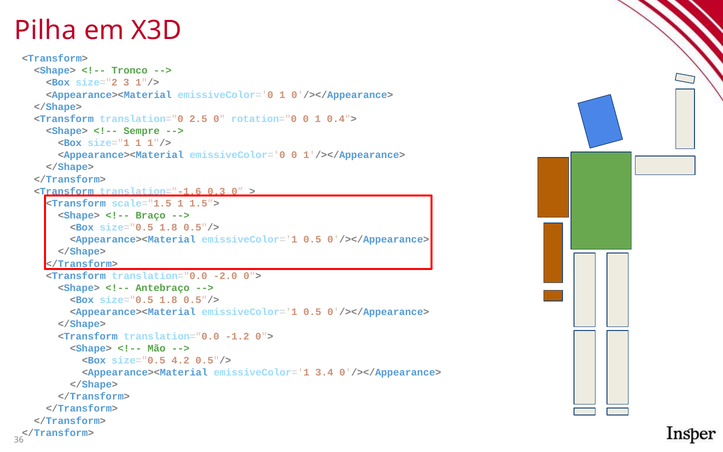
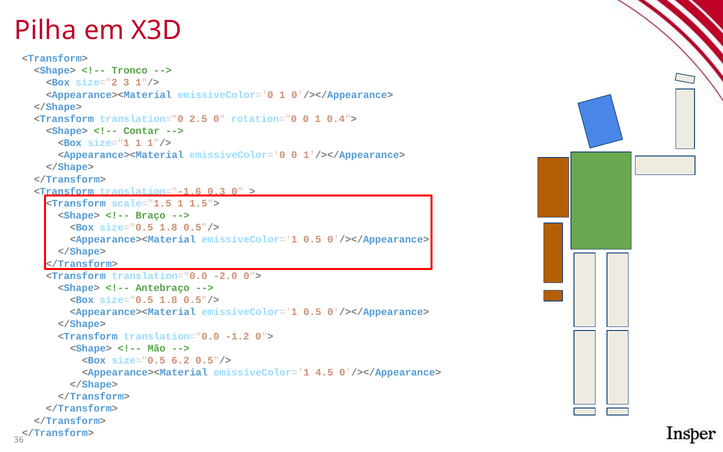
Sempre: Sempre -> Contar
4.2: 4.2 -> 6.2
3.4: 3.4 -> 4.5
